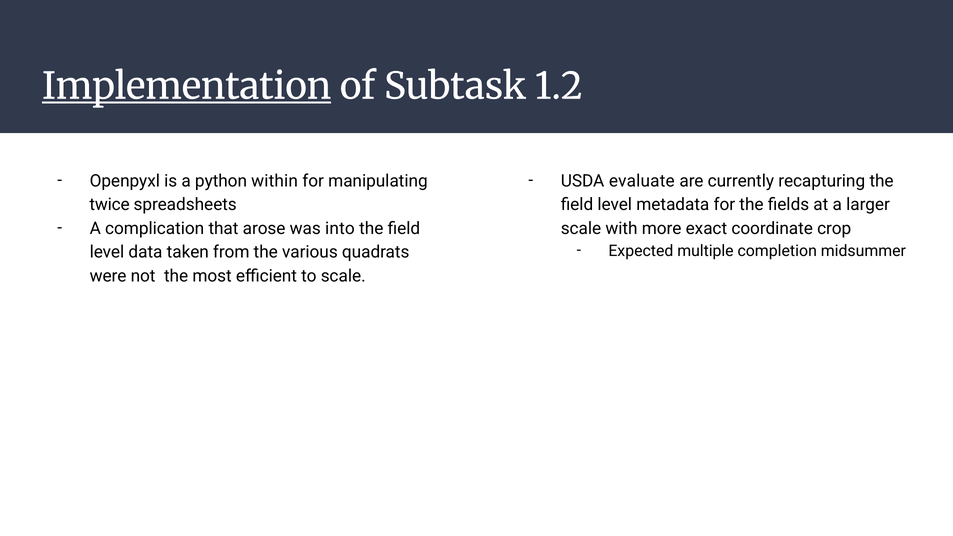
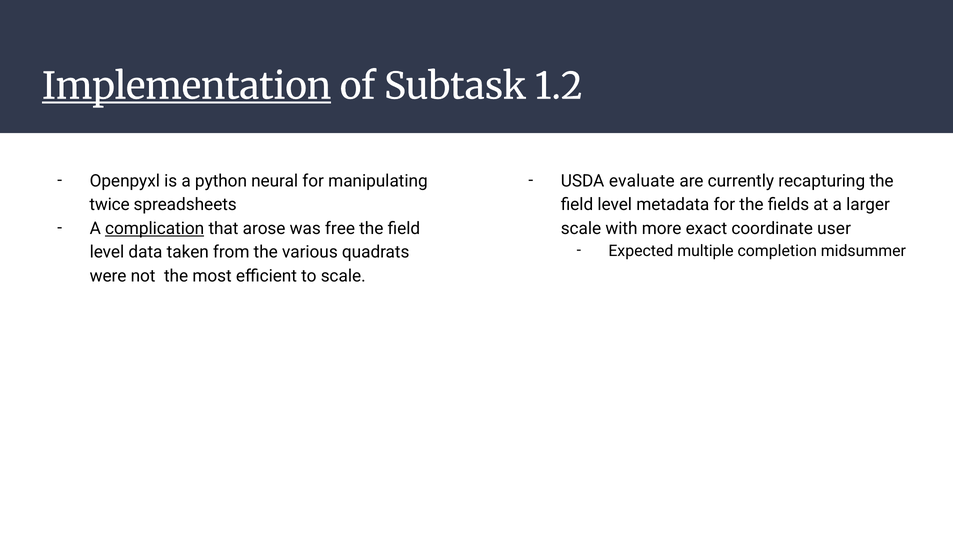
within: within -> neural
complication underline: none -> present
into: into -> free
crop: crop -> user
